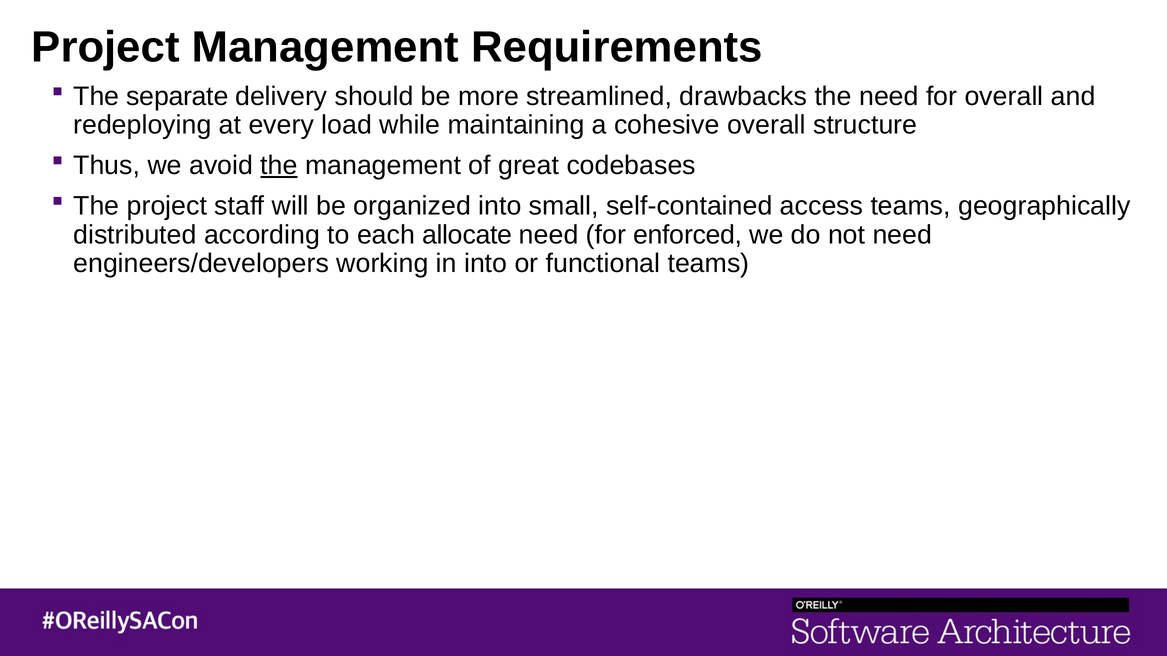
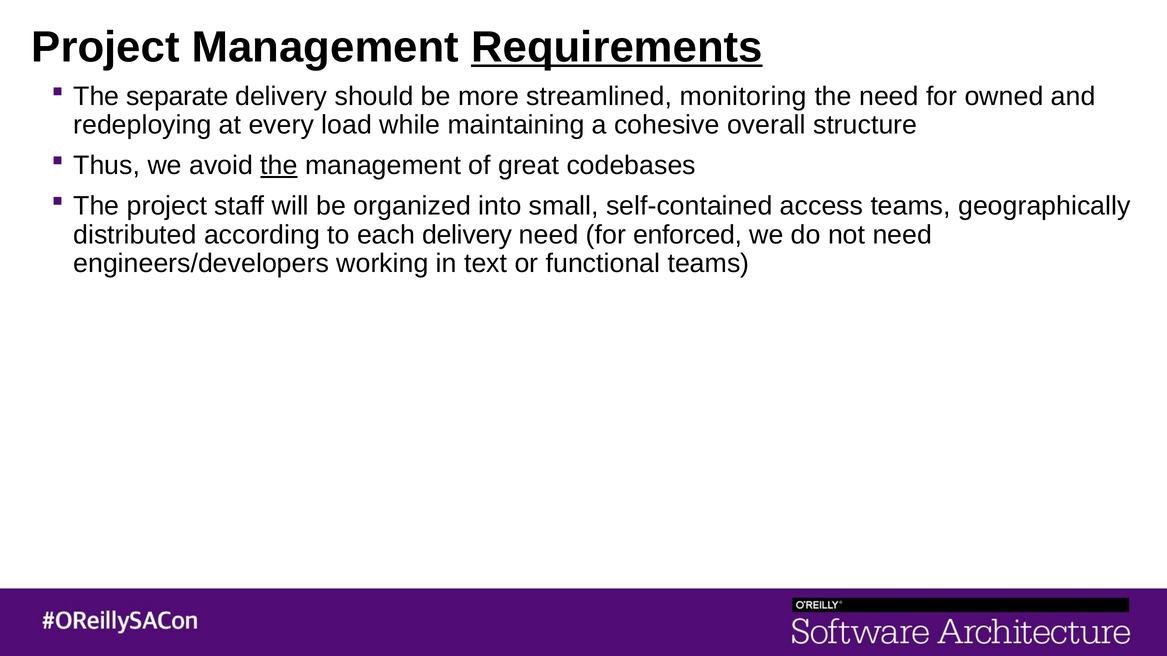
Requirements underline: none -> present
drawbacks: drawbacks -> monitoring
for overall: overall -> owned
each allocate: allocate -> delivery
in into: into -> text
